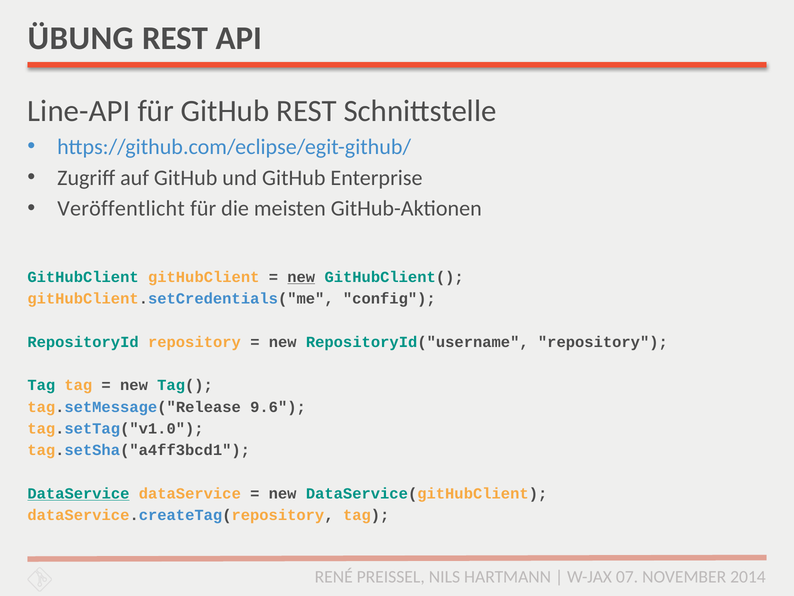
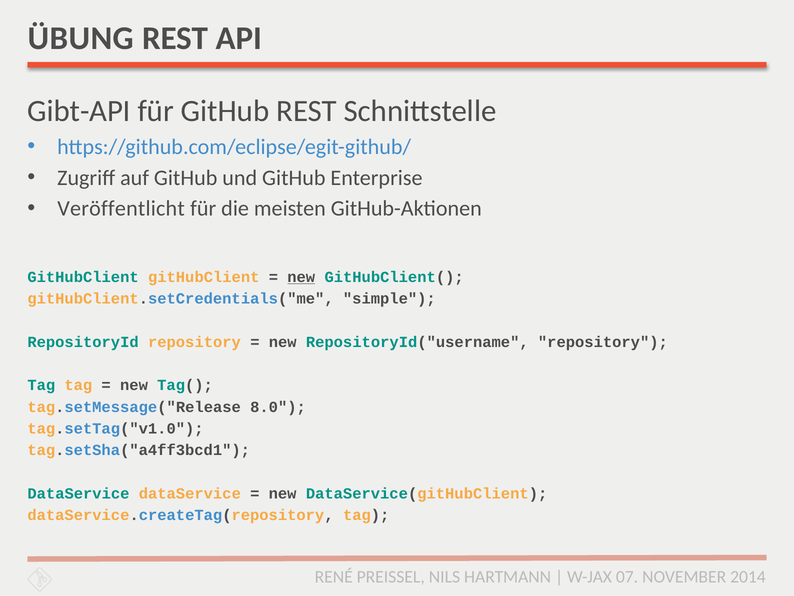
Line-API: Line-API -> Gibt-API
config: config -> simple
9.6: 9.6 -> 8.0
DataService at (78, 493) underline: present -> none
